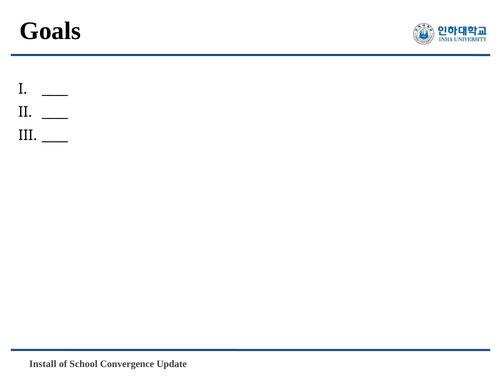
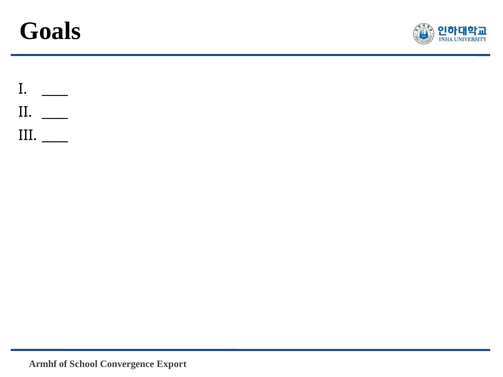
Install: Install -> Armhf
Update: Update -> Export
